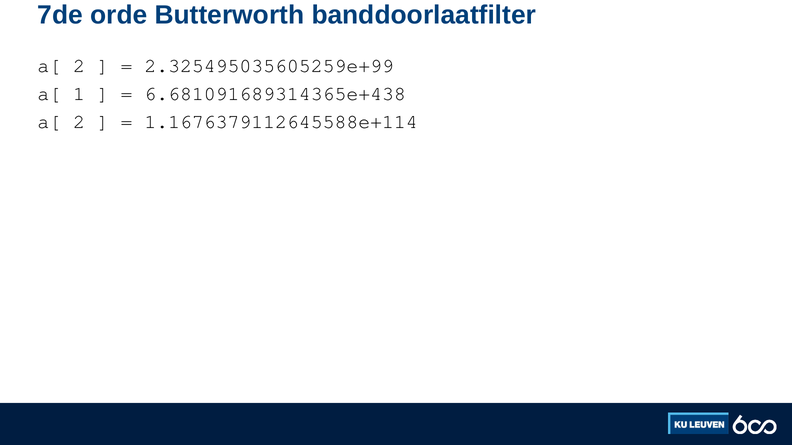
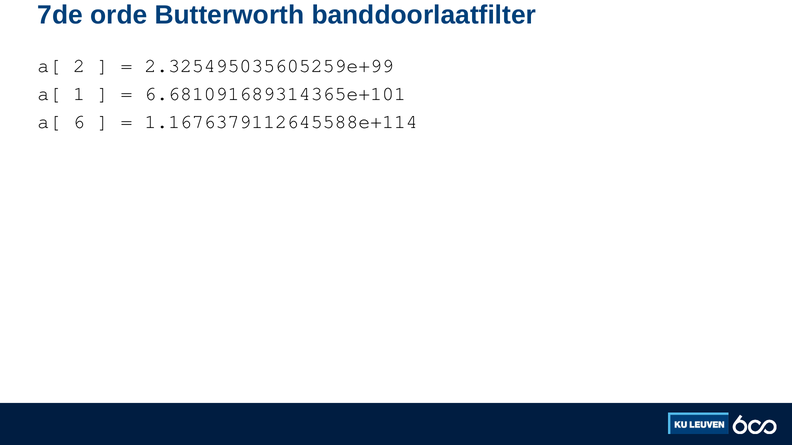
6.681091689314365e+438: 6.681091689314365e+438 -> 6.681091689314365e+101
2 at (79, 122): 2 -> 6
